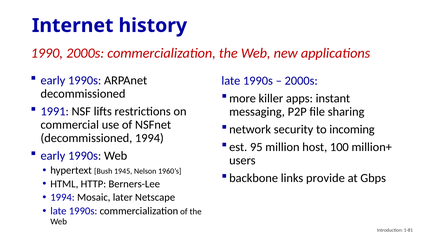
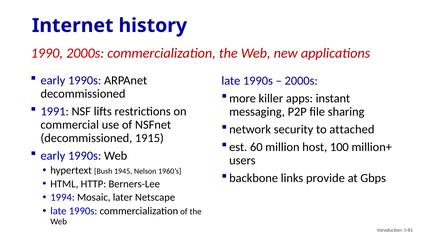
incoming: incoming -> attached
decommissioned 1994: 1994 -> 1915
95: 95 -> 60
